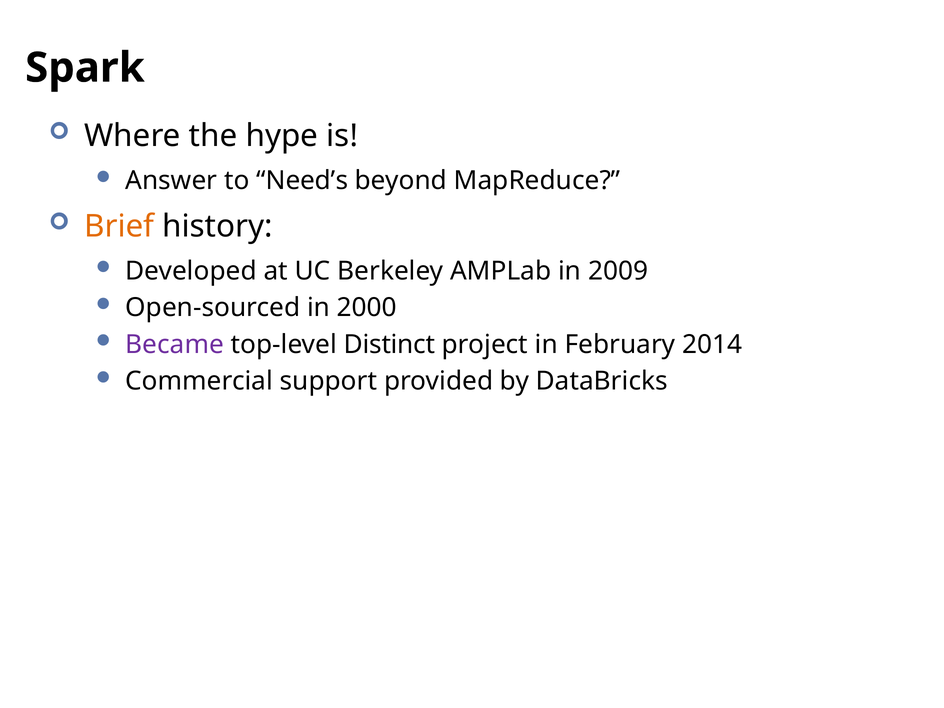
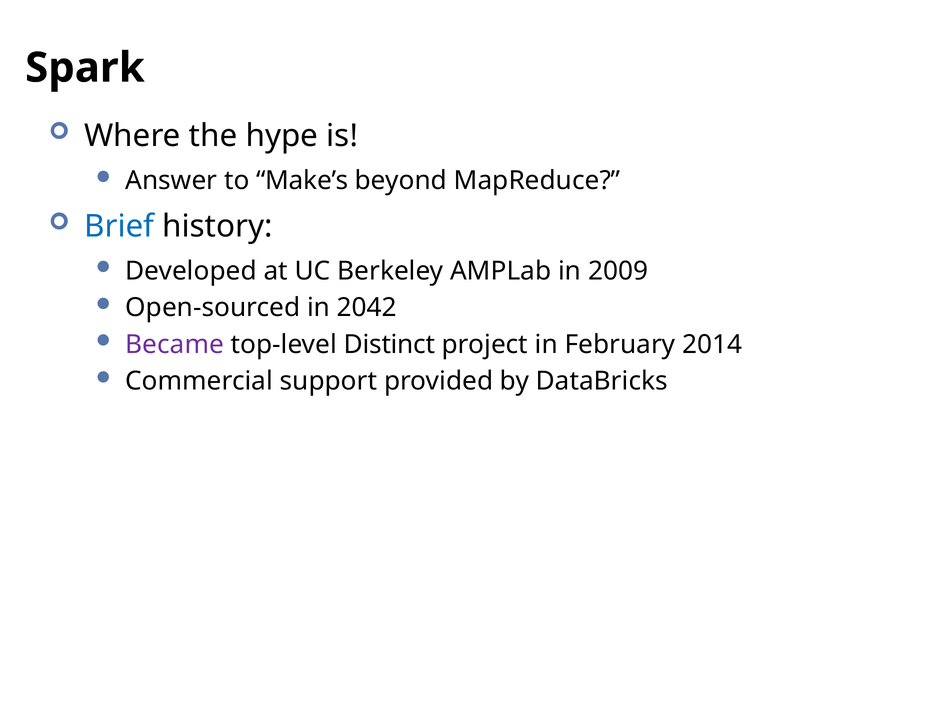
Need’s: Need’s -> Make’s
Brief colour: orange -> blue
2000: 2000 -> 2042
